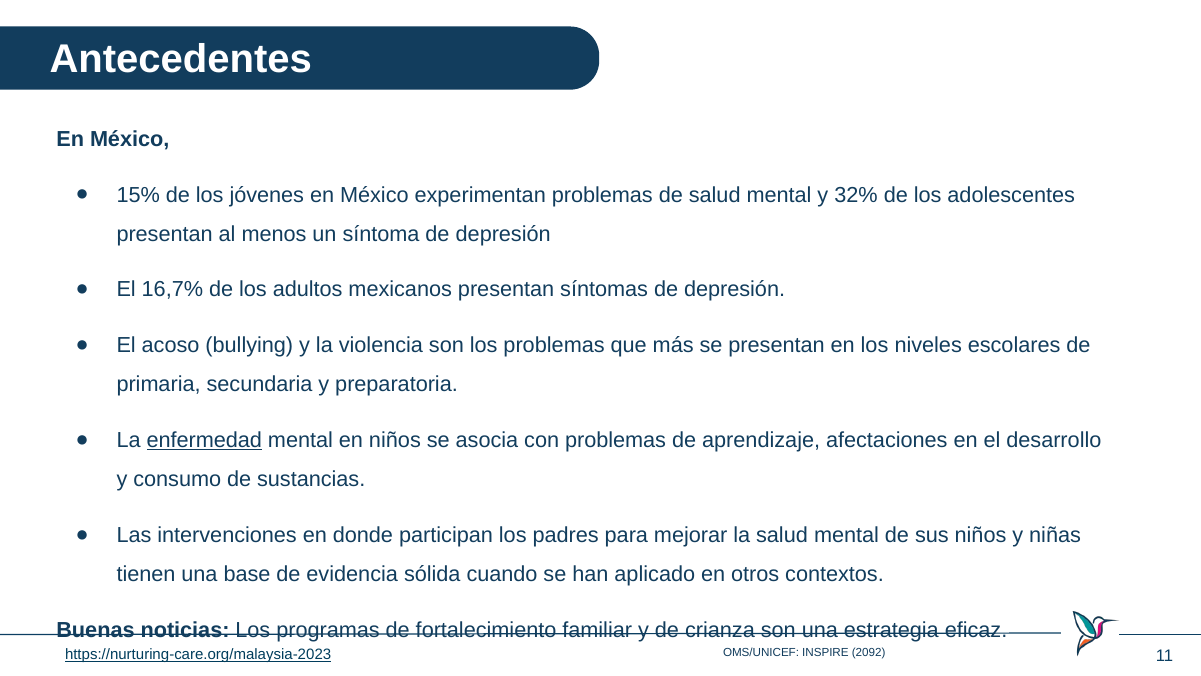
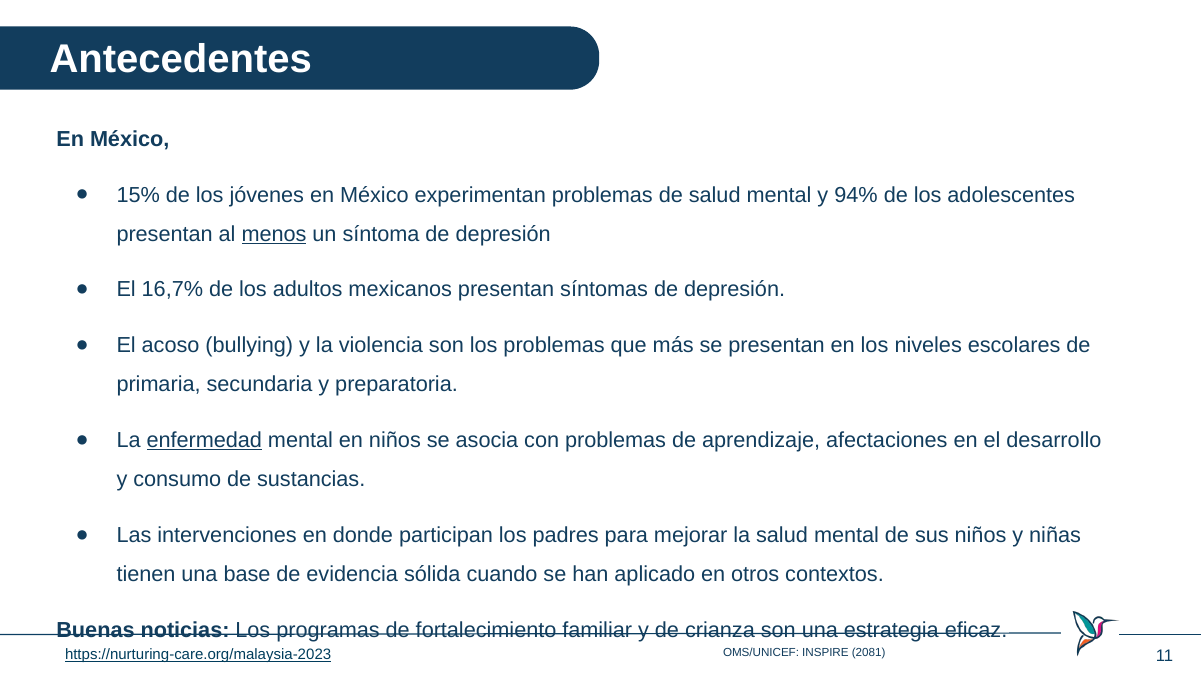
32%: 32% -> 94%
menos underline: none -> present
2092: 2092 -> 2081
